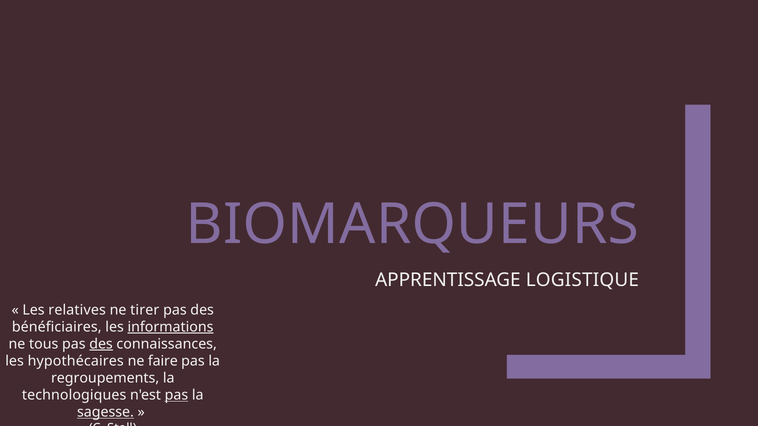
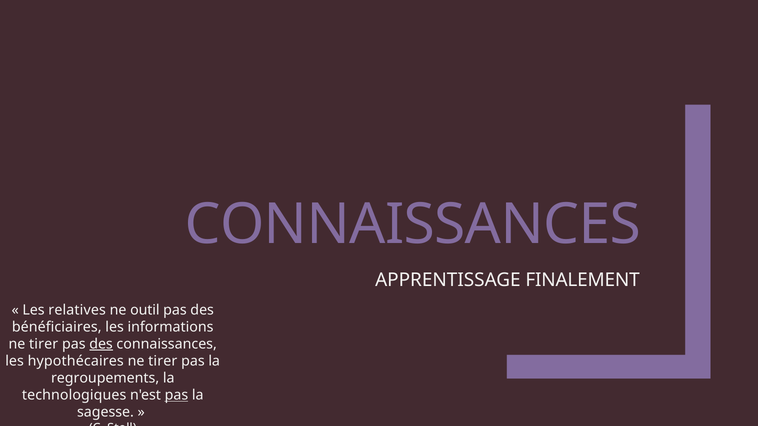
BIOMARQUEURS at (412, 225): BIOMARQUEURS -> CONNAISSANCES
LOGISTIQUE: LOGISTIQUE -> FINALEMENT
tirer: tirer -> outil
informations underline: present -> none
tous at (44, 344): tous -> tirer
faire at (163, 361): faire -> tirer
sagesse underline: present -> none
